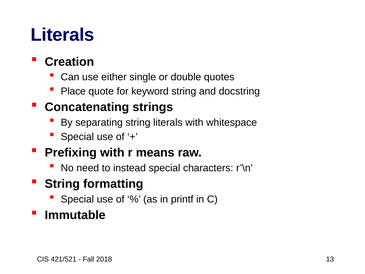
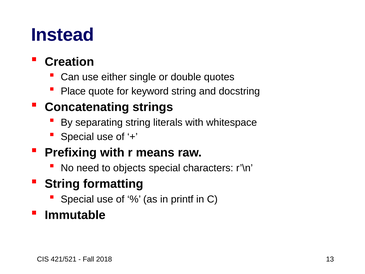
Literals at (63, 35): Literals -> Instead
instead: instead -> objects
